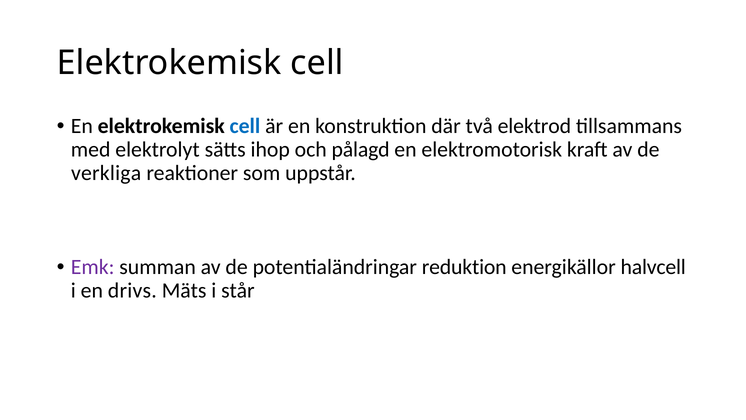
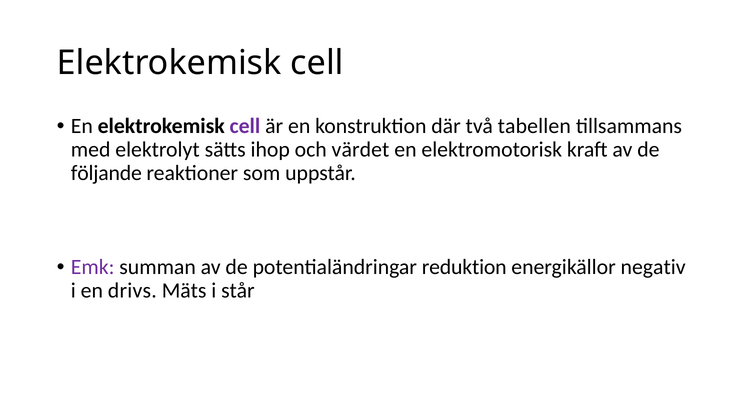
cell at (245, 126) colour: blue -> purple
elektrod: elektrod -> tabellen
pålagd: pålagd -> värdet
verkliga: verkliga -> följande
halvcell: halvcell -> negativ
